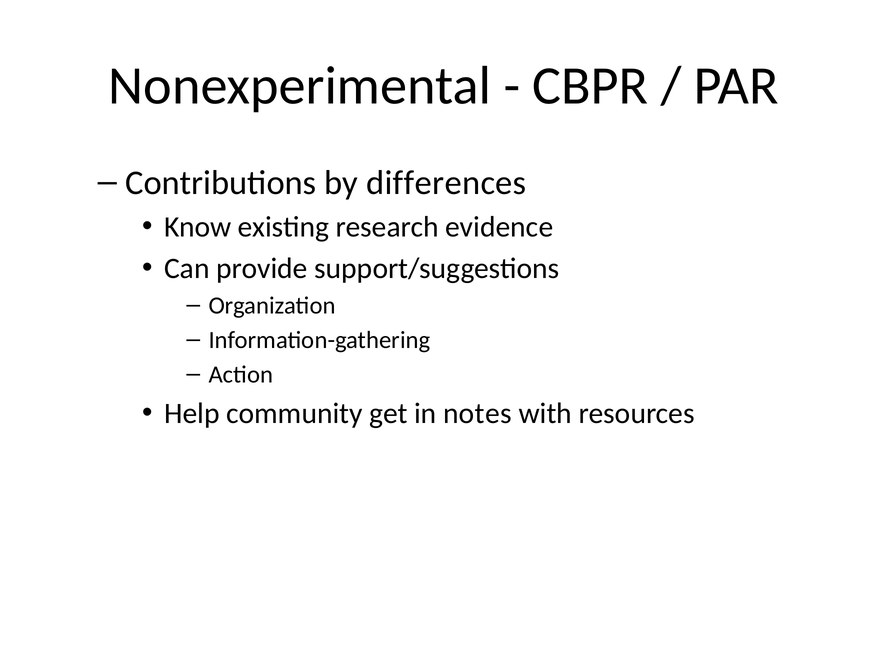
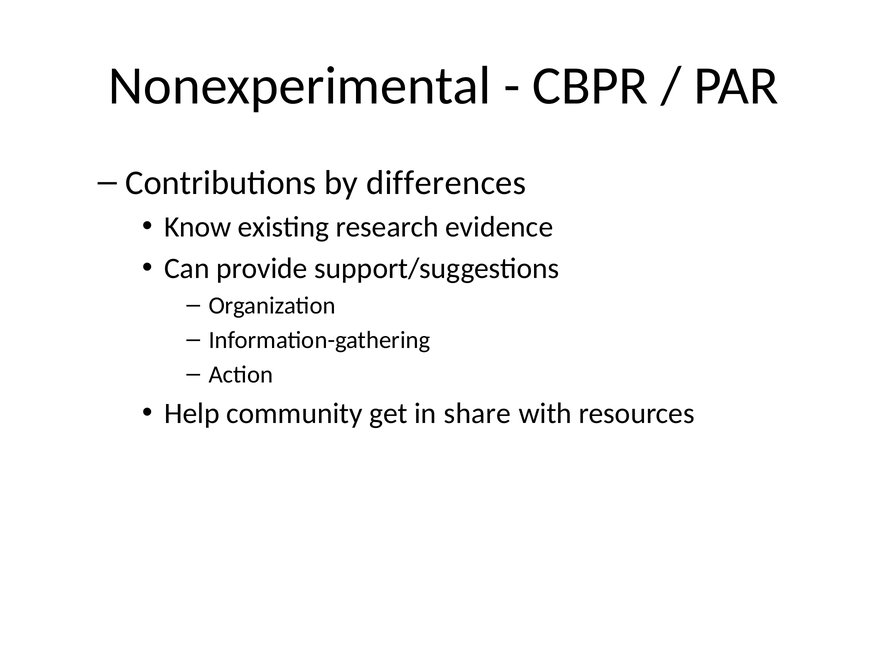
notes: notes -> share
